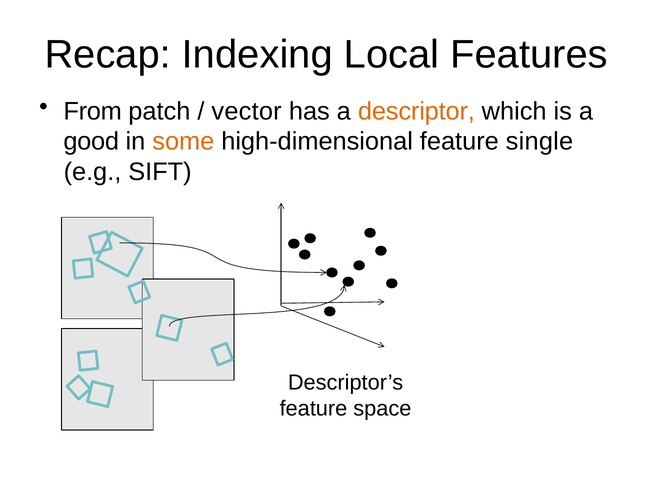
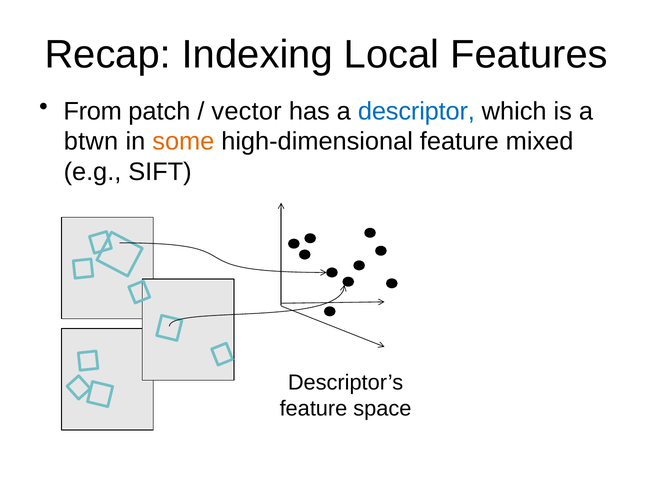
descriptor colour: orange -> blue
good: good -> btwn
single: single -> mixed
